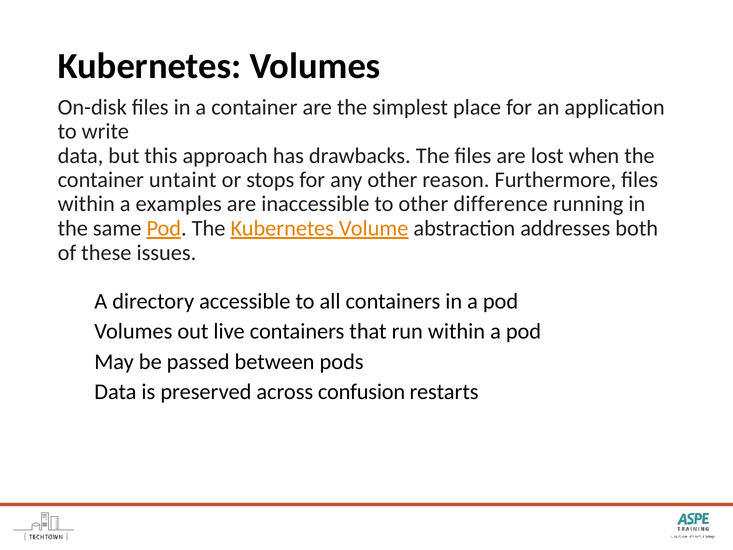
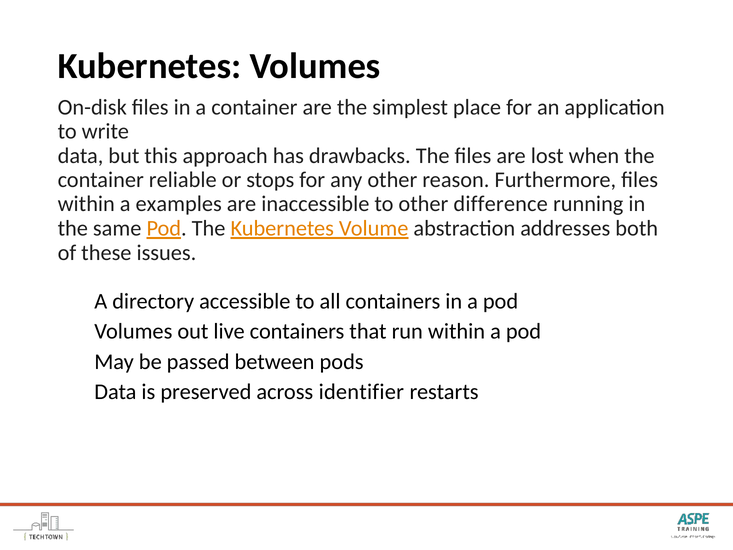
untaint: untaint -> reliable
confusion: confusion -> identifier
